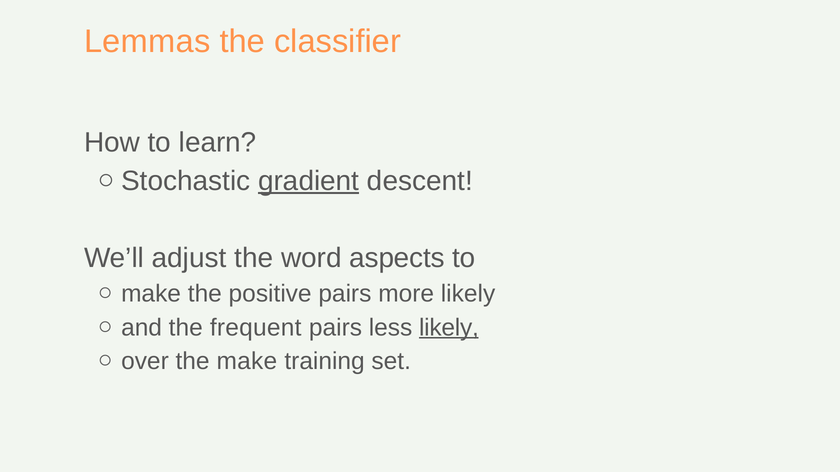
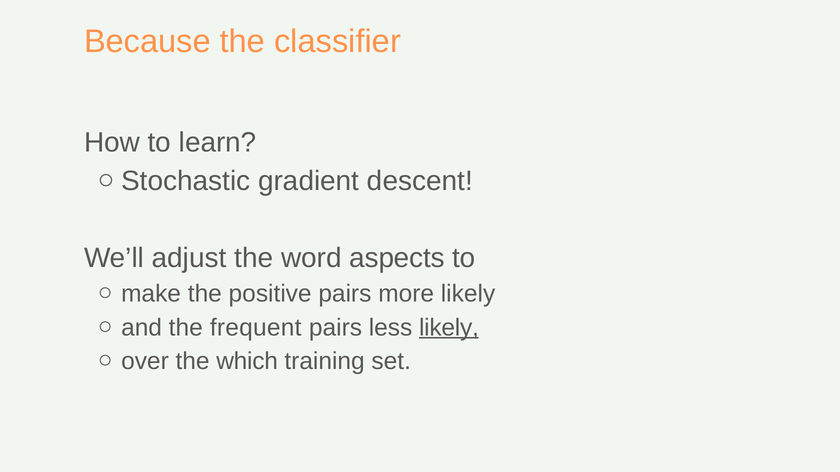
Lemmas: Lemmas -> Because
gradient underline: present -> none
the make: make -> which
